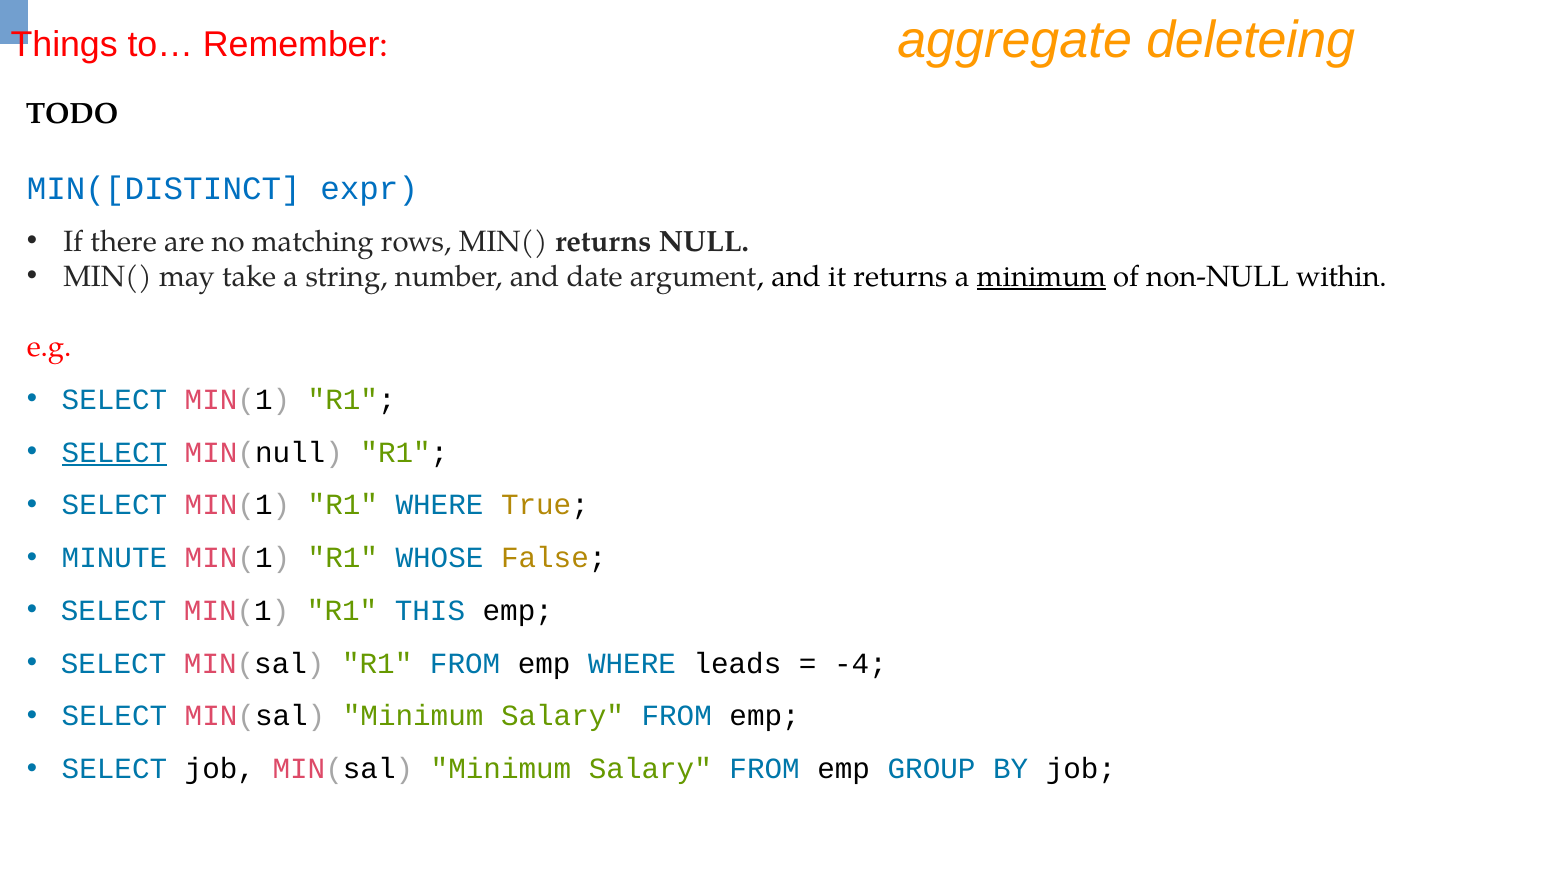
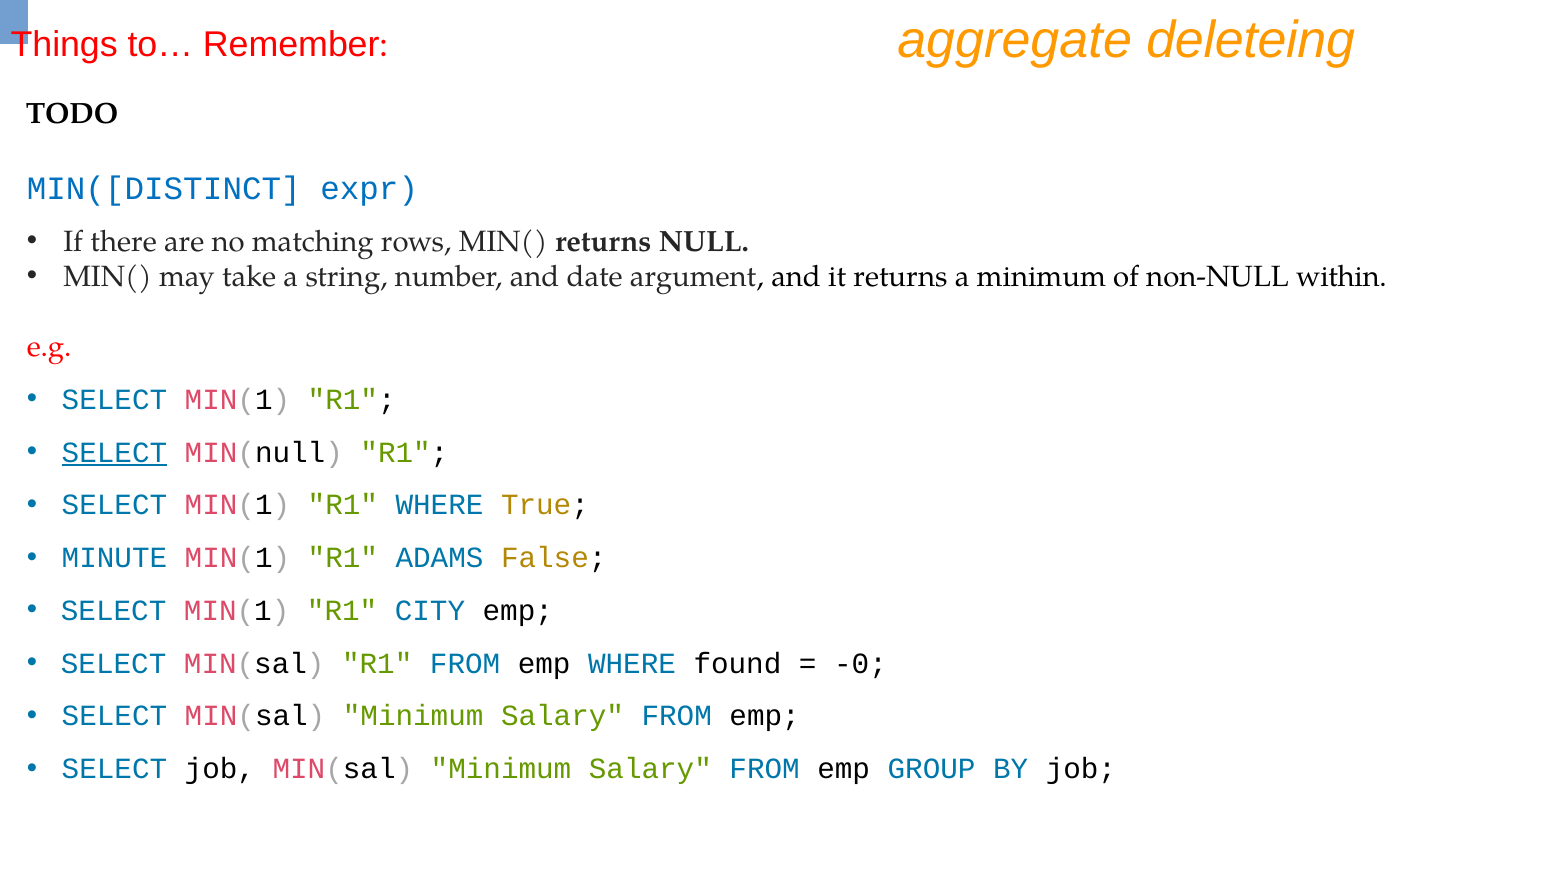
minimum at (1041, 277) underline: present -> none
WHOSE: WHOSE -> ADAMS
THIS: THIS -> CITY
leads: leads -> found
-4: -4 -> -0
